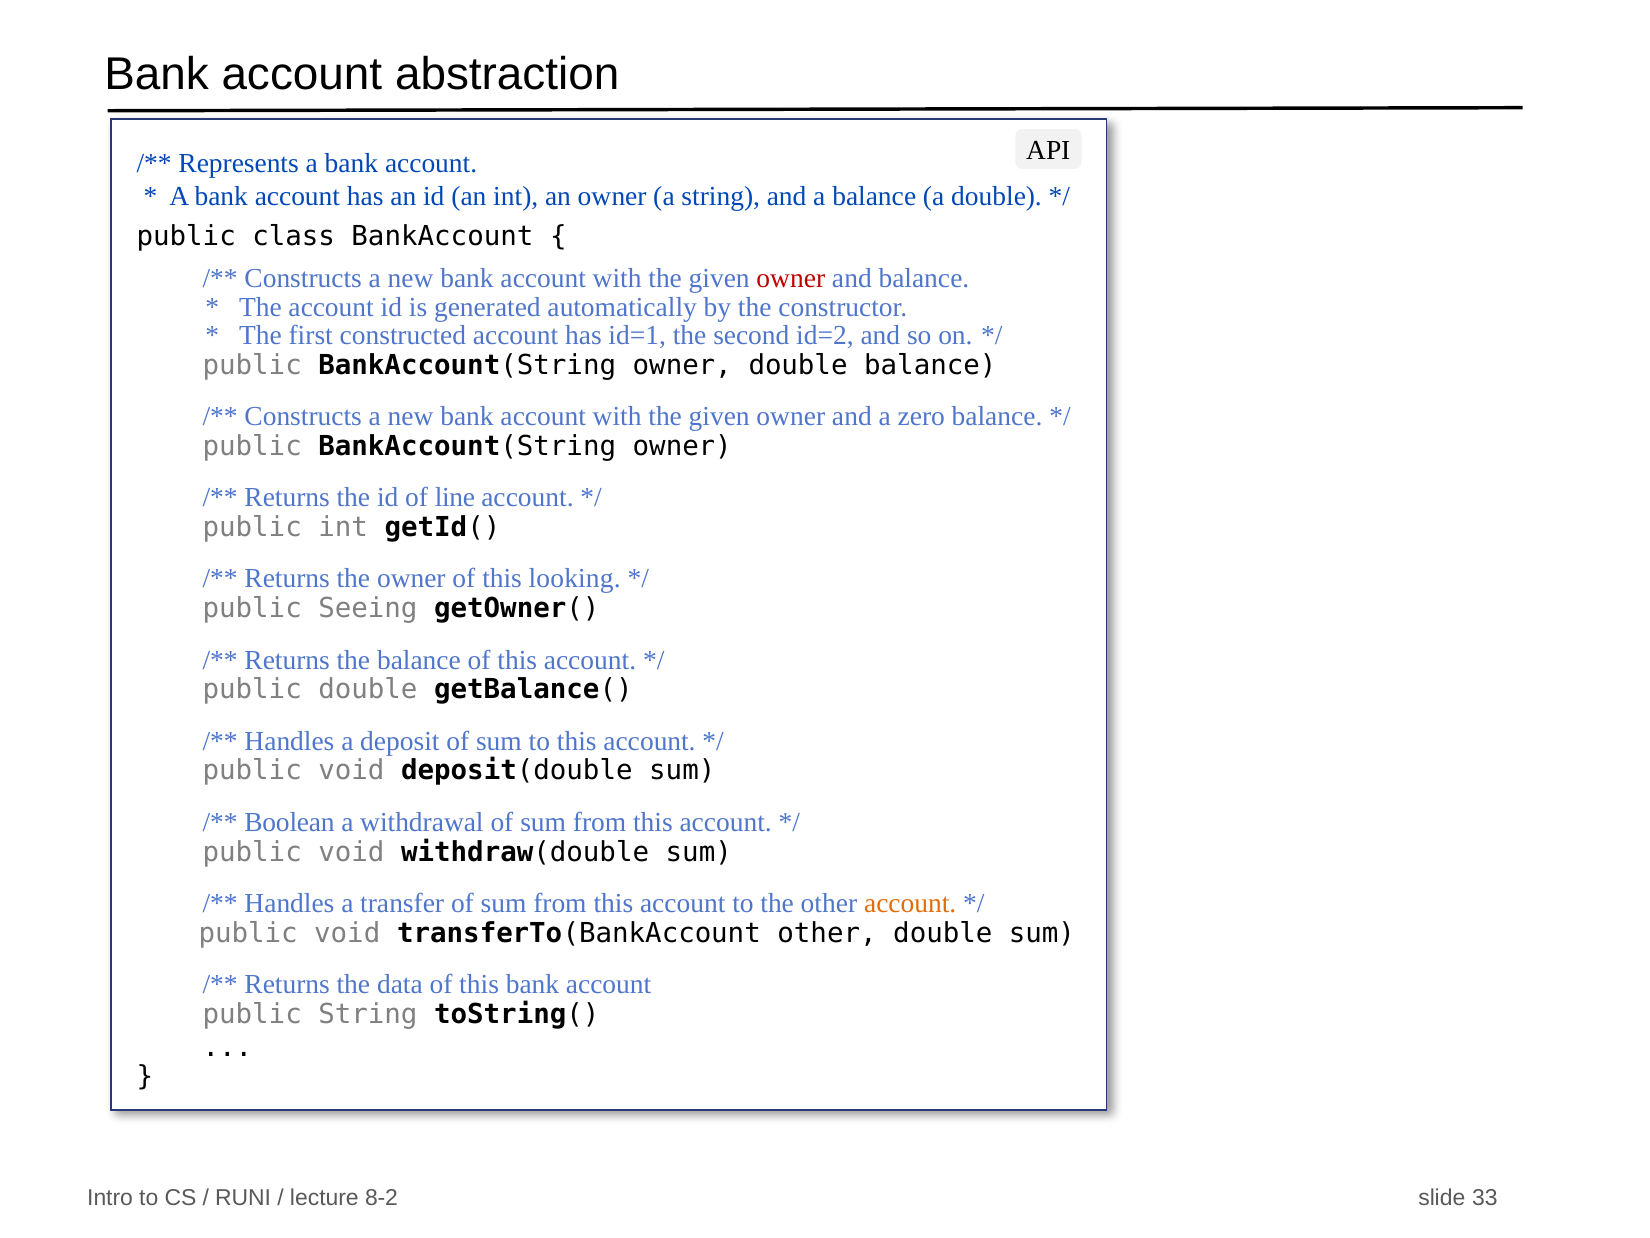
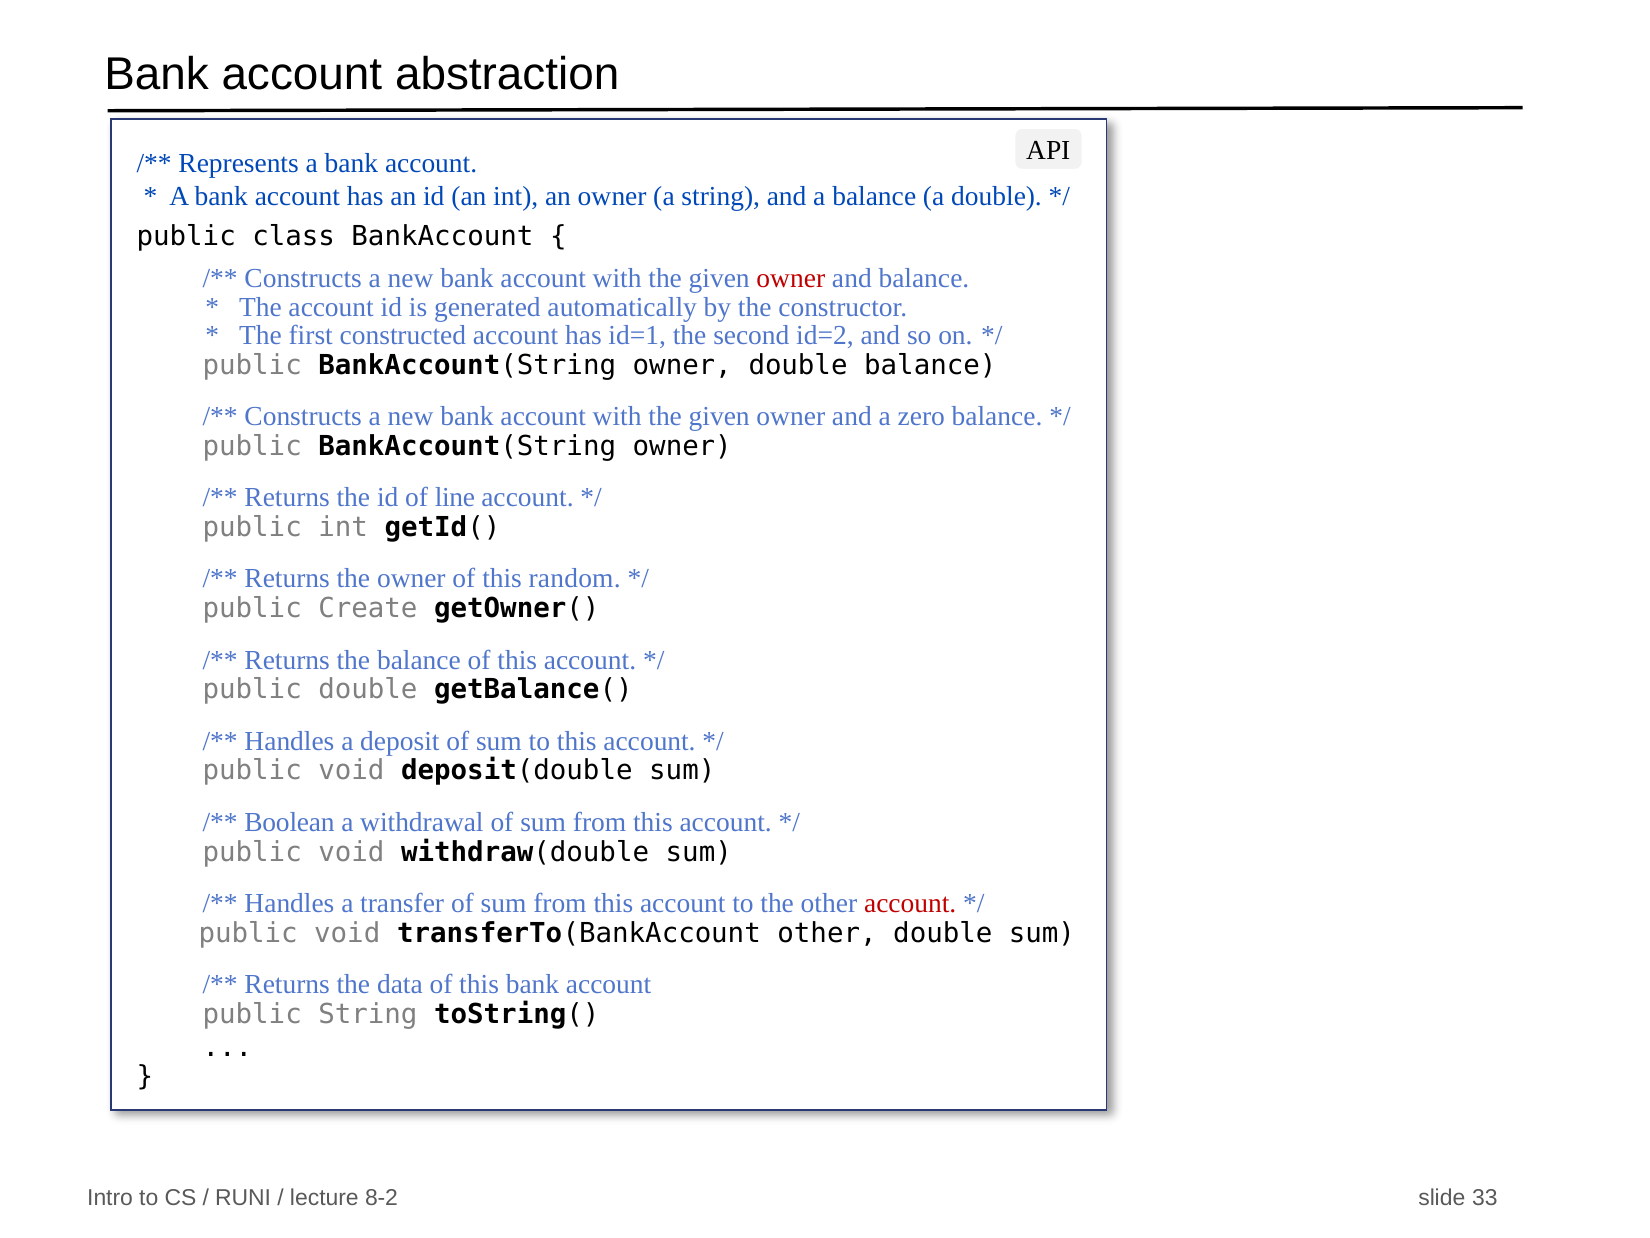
looking: looking -> random
Seeing: Seeing -> Create
account at (910, 903) colour: orange -> red
